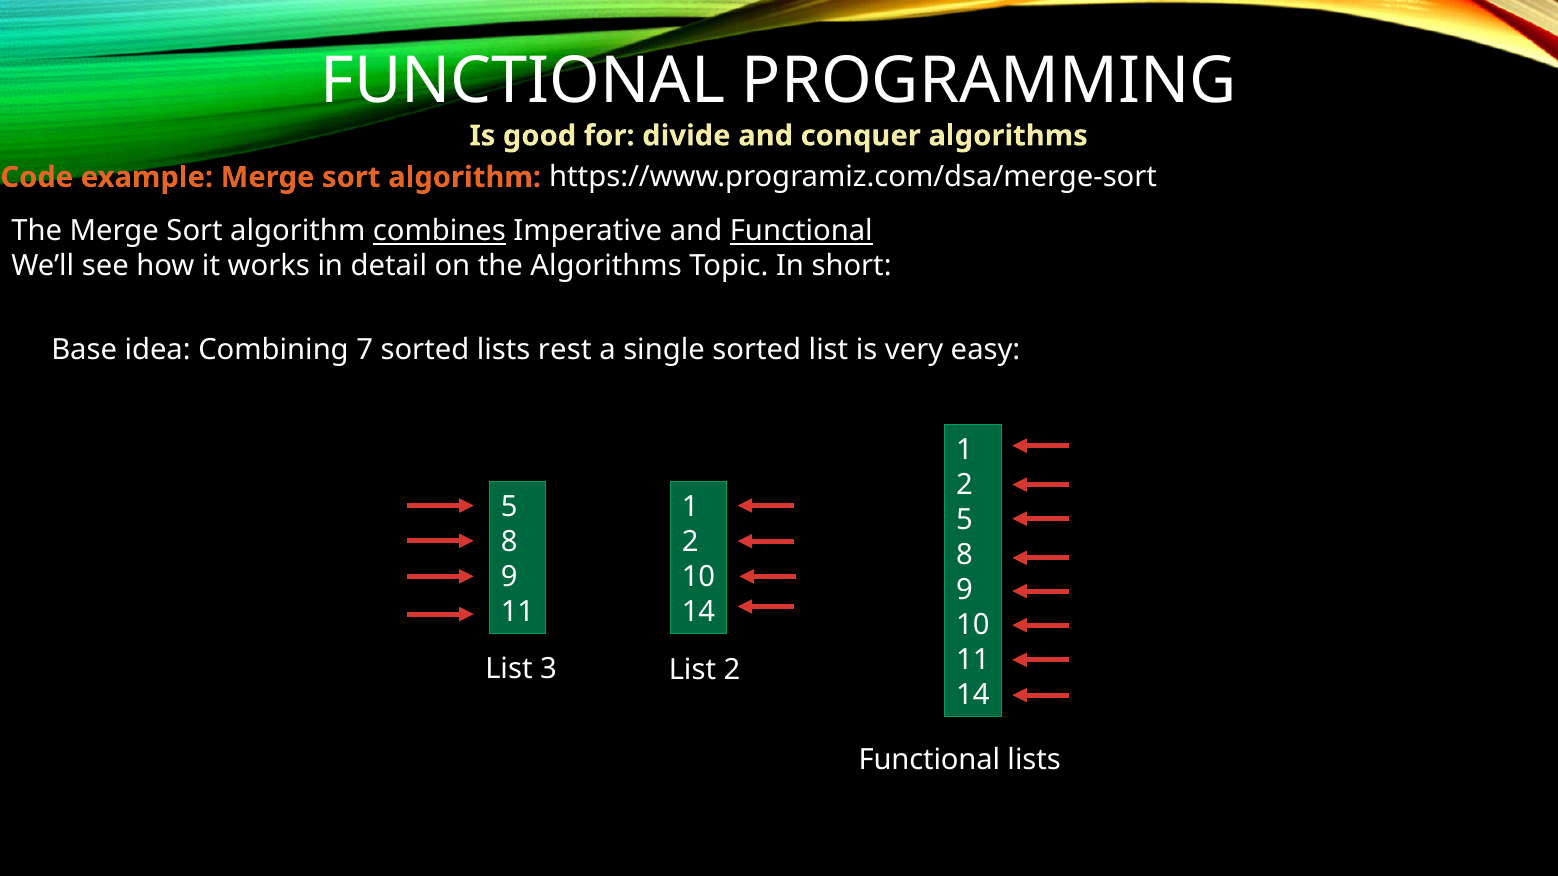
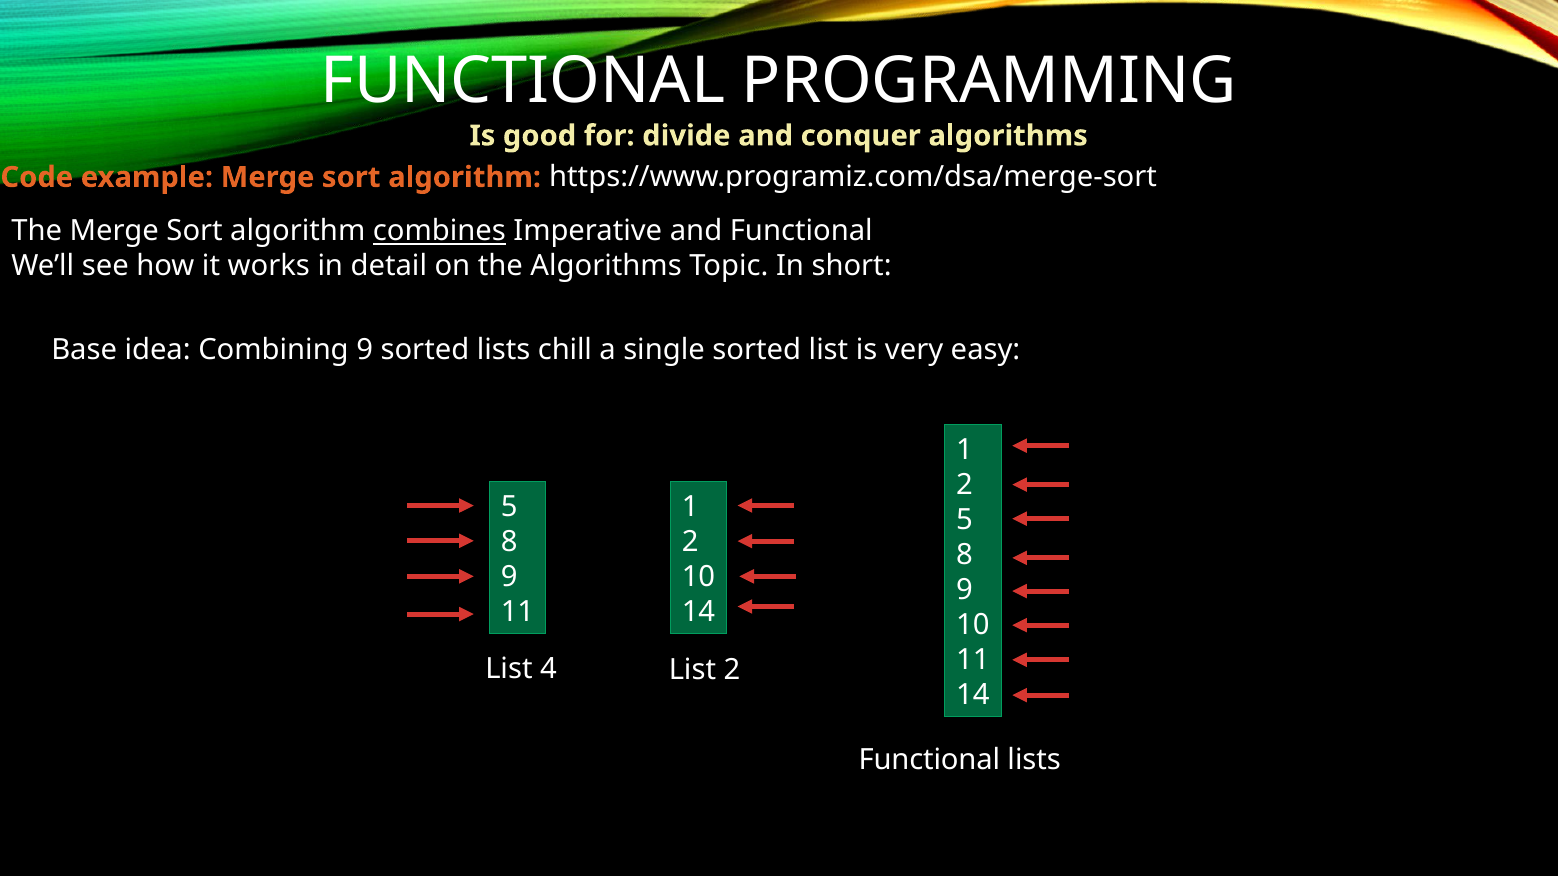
Functional at (801, 231) underline: present -> none
Combining 7: 7 -> 9
rest: rest -> chill
3: 3 -> 4
